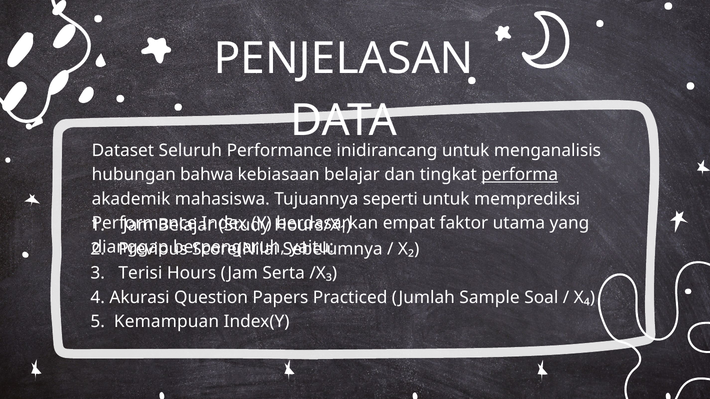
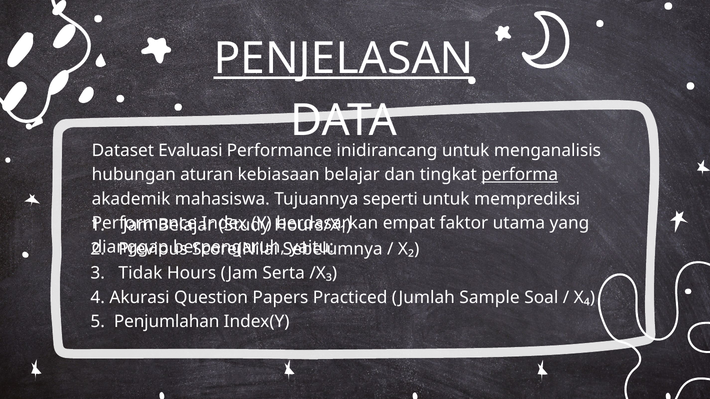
PENJELASAN underline: none -> present
Seluruh: Seluruh -> Evaluasi
bahwa: bahwa -> aturan
Terisi: Terisi -> Tidak
Kemampuan: Kemampuan -> Penjumlahan
